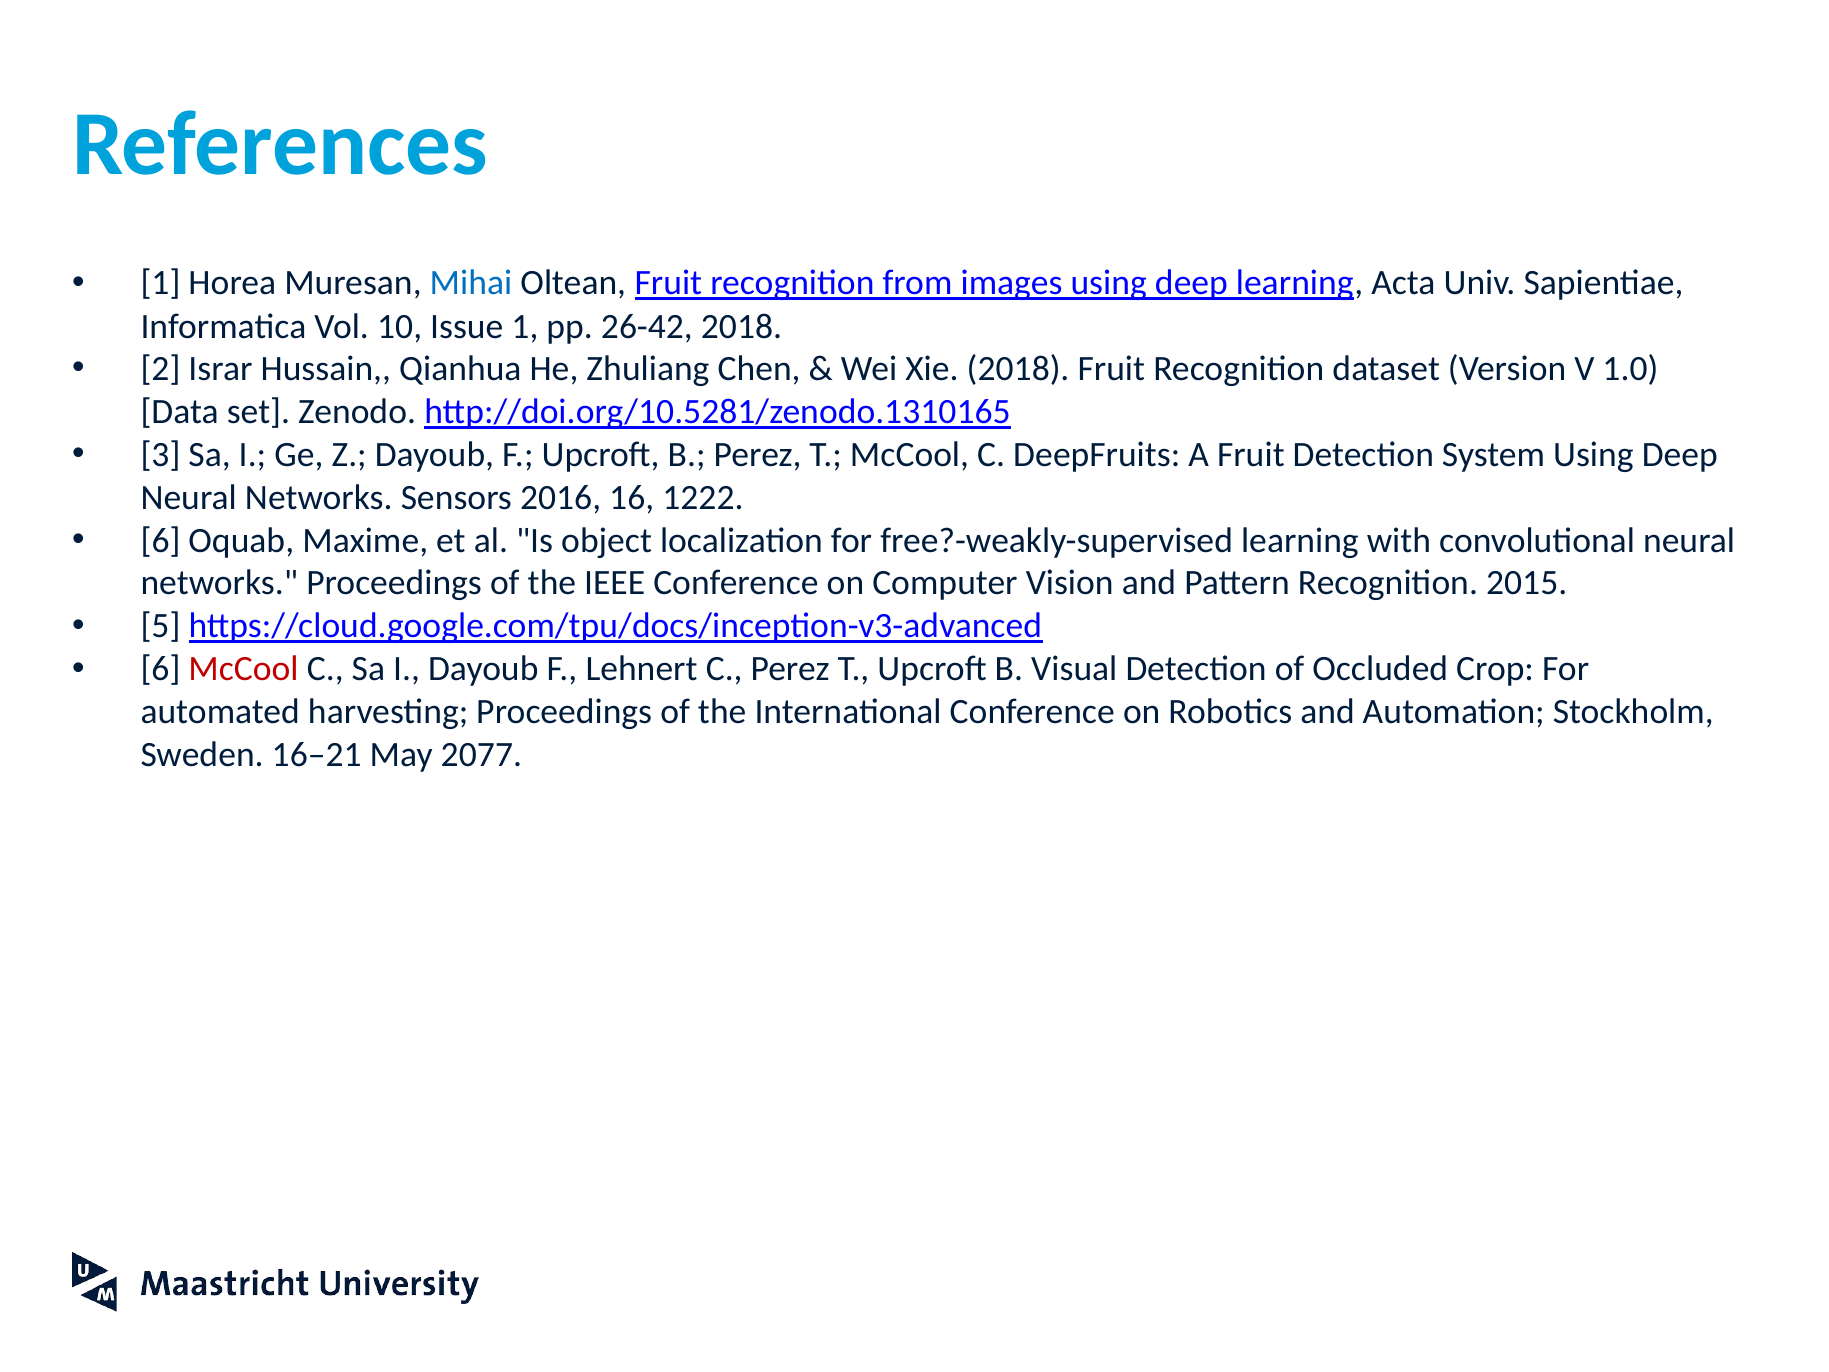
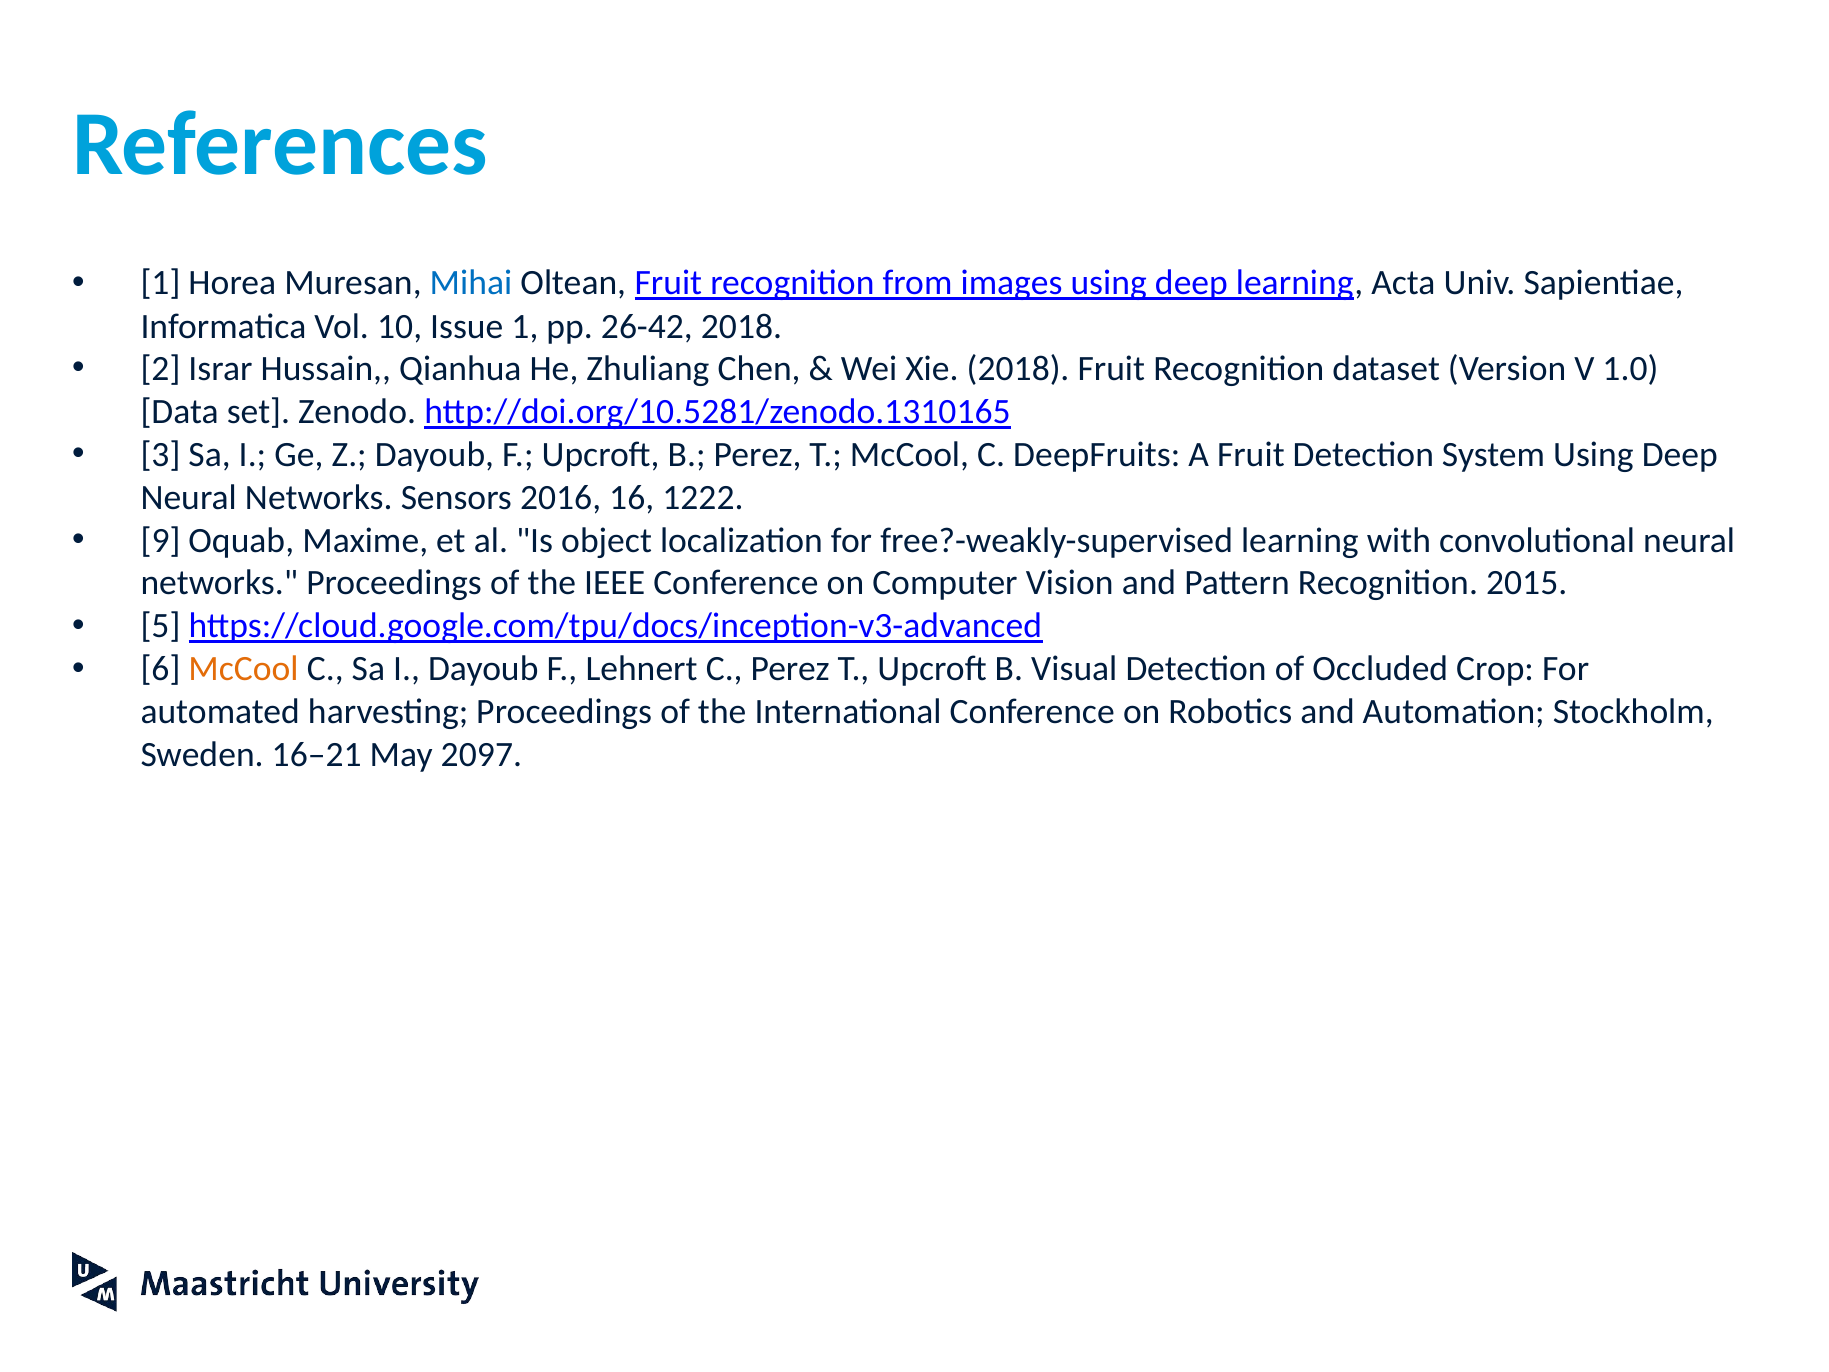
6 at (161, 540): 6 -> 9
McCool at (244, 669) colour: red -> orange
2077: 2077 -> 2097
